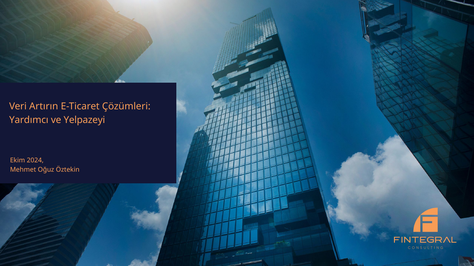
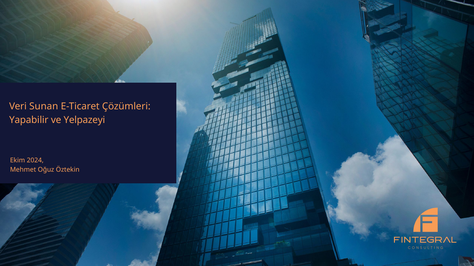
Artırın: Artırın -> Sunan
Yardımcı: Yardımcı -> Yapabilir
